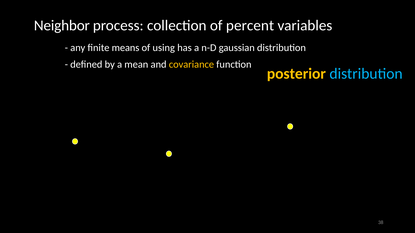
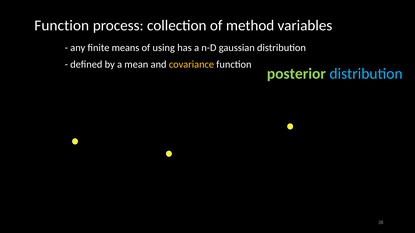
Neighbor at (62, 26): Neighbor -> Function
percent: percent -> method
posterior colour: yellow -> light green
